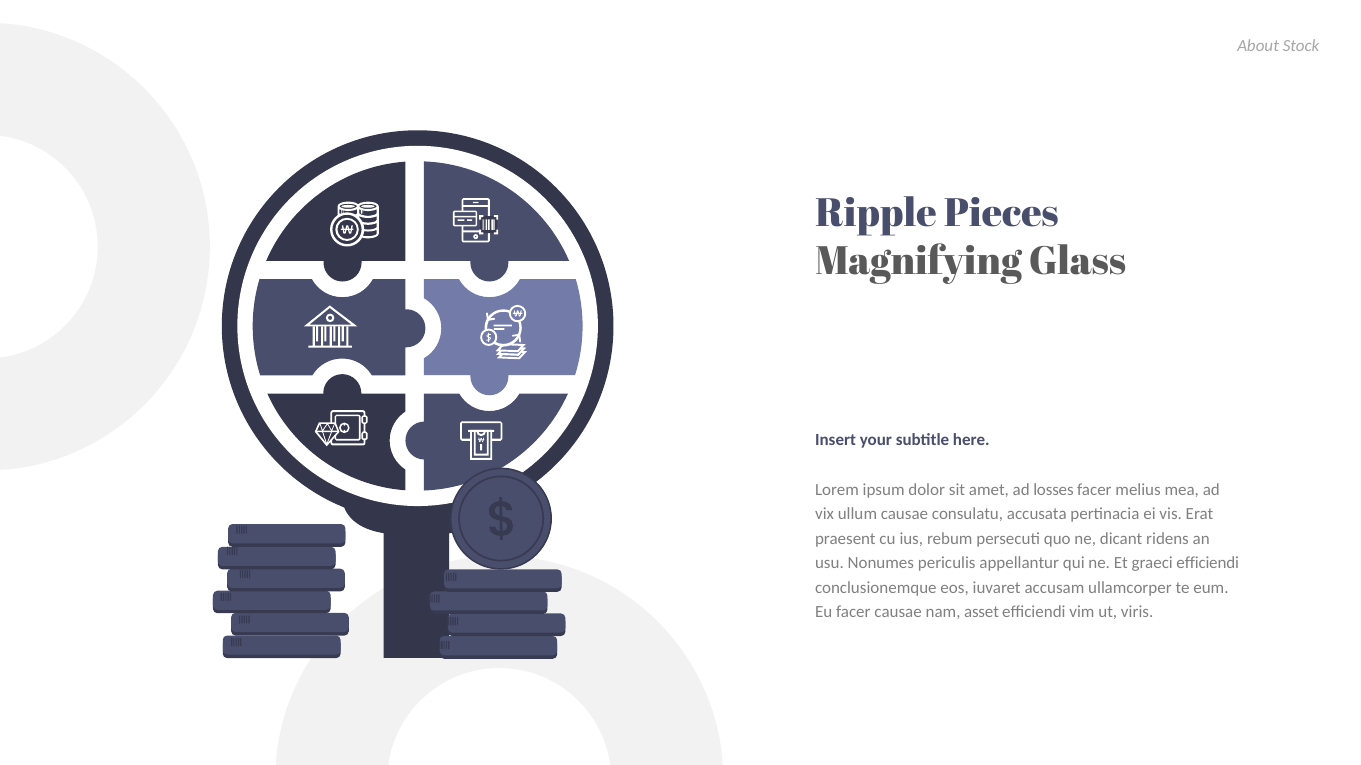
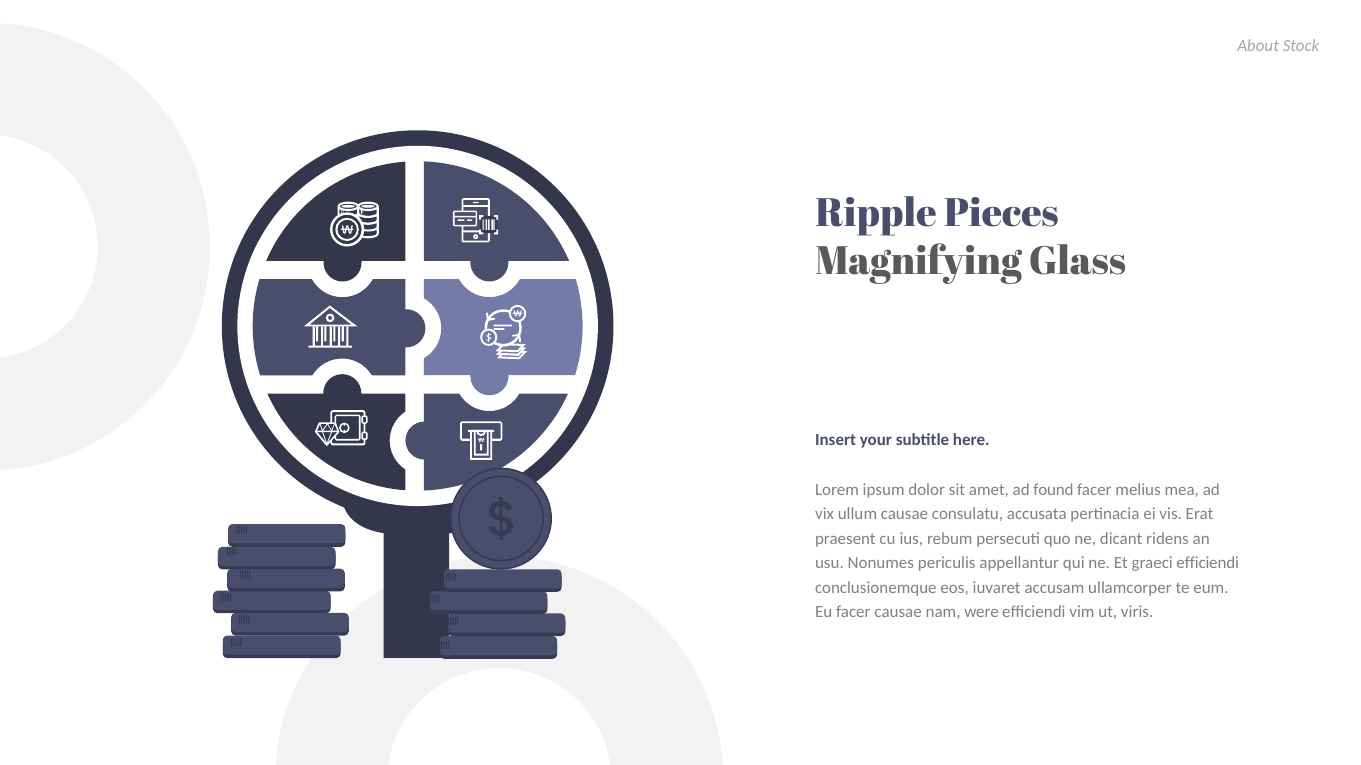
losses: losses -> found
asset: asset -> were
